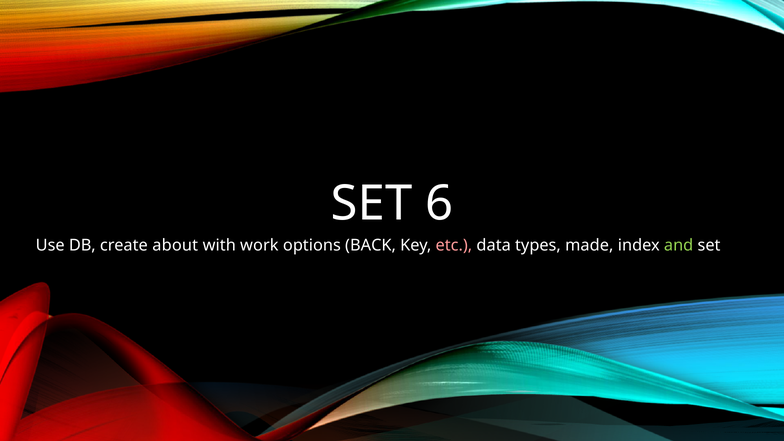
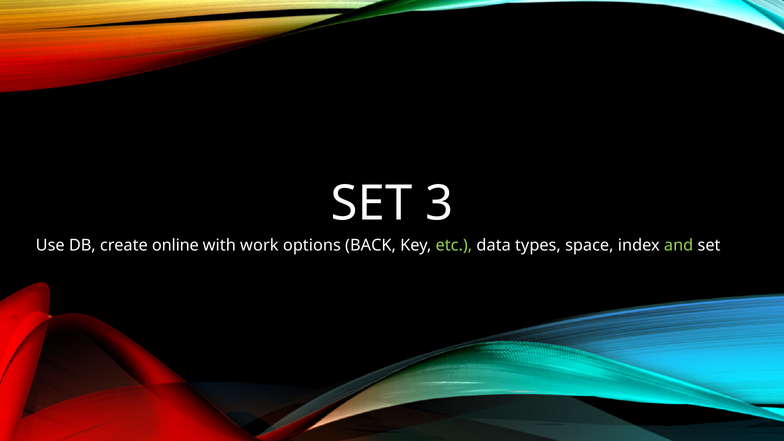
6: 6 -> 3
about: about -> online
etc colour: pink -> light green
made: made -> space
